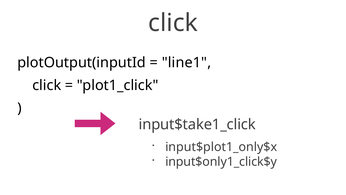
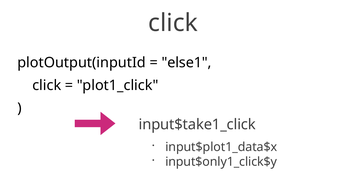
line1: line1 -> else1
input$plot1_only$x: input$plot1_only$x -> input$plot1_data$x
